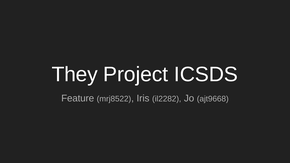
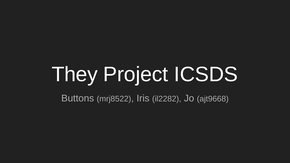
Feature: Feature -> Buttons
